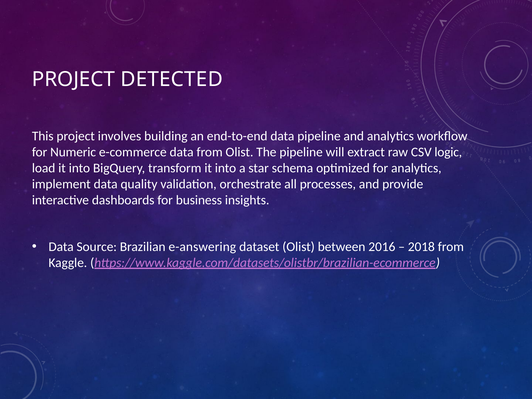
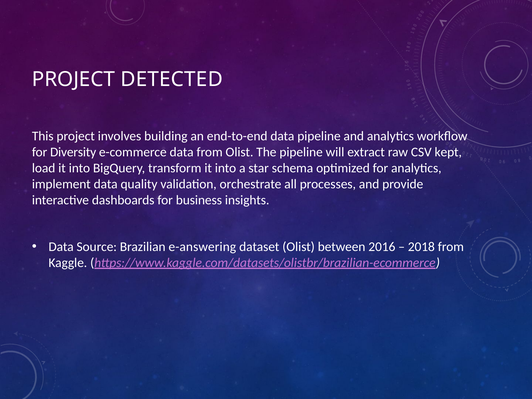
Numeric: Numeric -> Diversity
logic: logic -> kept
